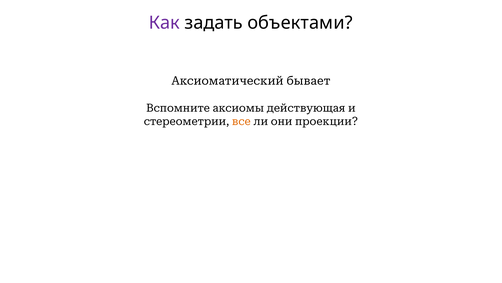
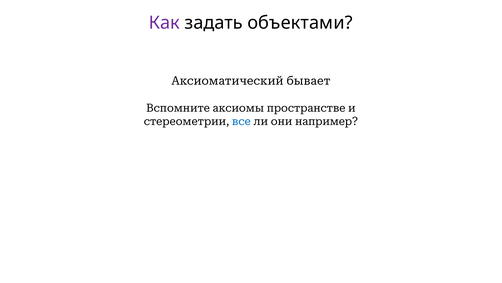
действующая: действующая -> пространстве
все colour: orange -> blue
проекции: проекции -> например
